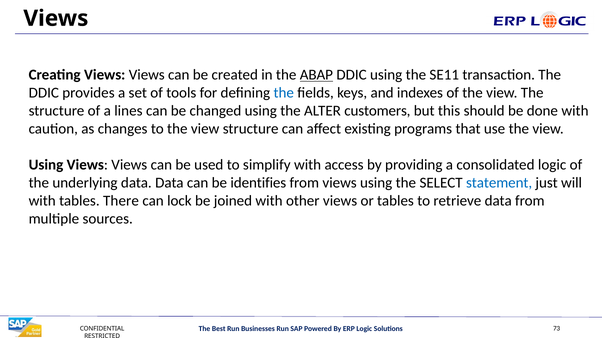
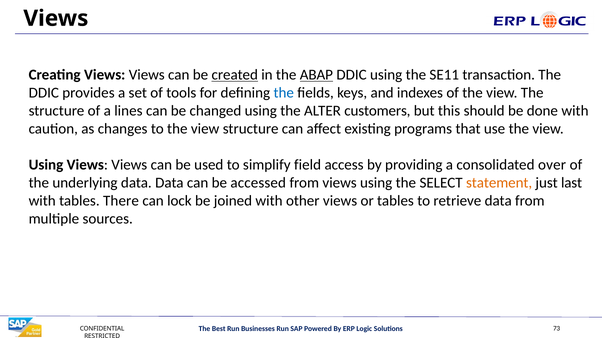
created underline: none -> present
simplify with: with -> field
consolidated logic: logic -> over
identifies: identifies -> accessed
statement colour: blue -> orange
will: will -> last
